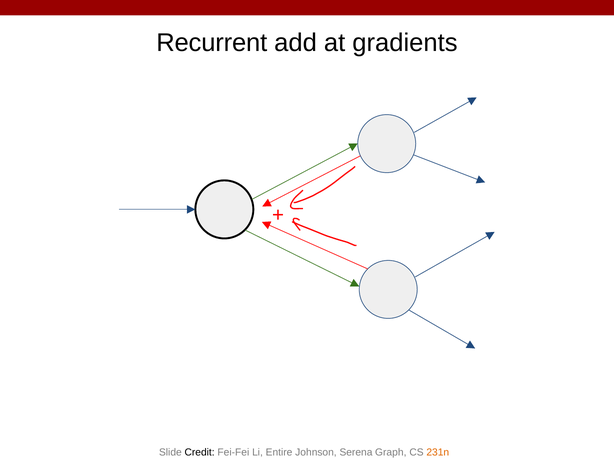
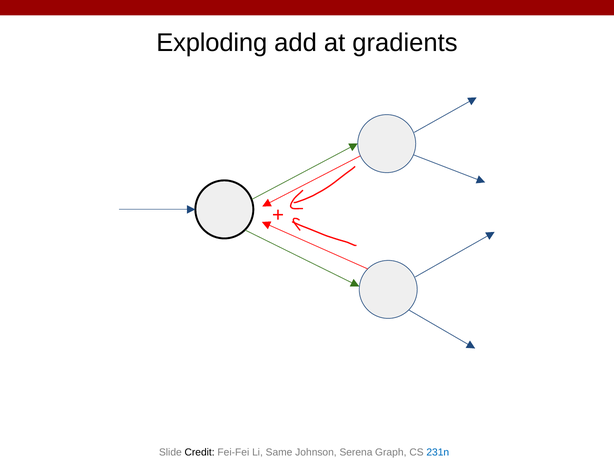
Recurrent: Recurrent -> Exploding
Entire: Entire -> Same
231n colour: orange -> blue
